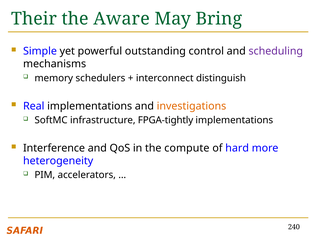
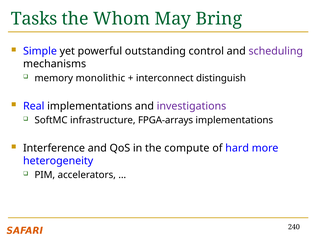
Their: Their -> Tasks
Aware: Aware -> Whom
schedulers: schedulers -> monolithic
investigations colour: orange -> purple
FPGA-tightly: FPGA-tightly -> FPGA-arrays
